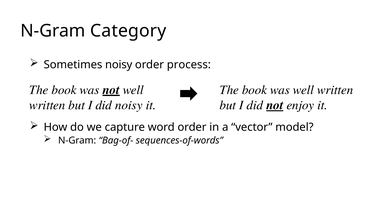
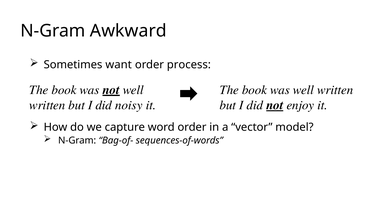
Category: Category -> Awkward
Sometimes noisy: noisy -> want
